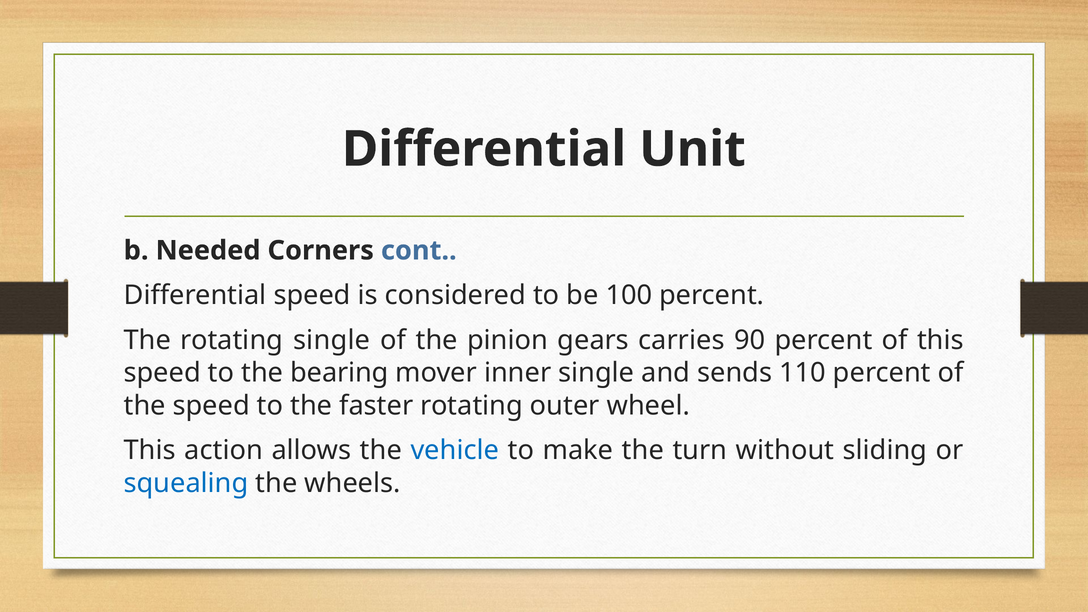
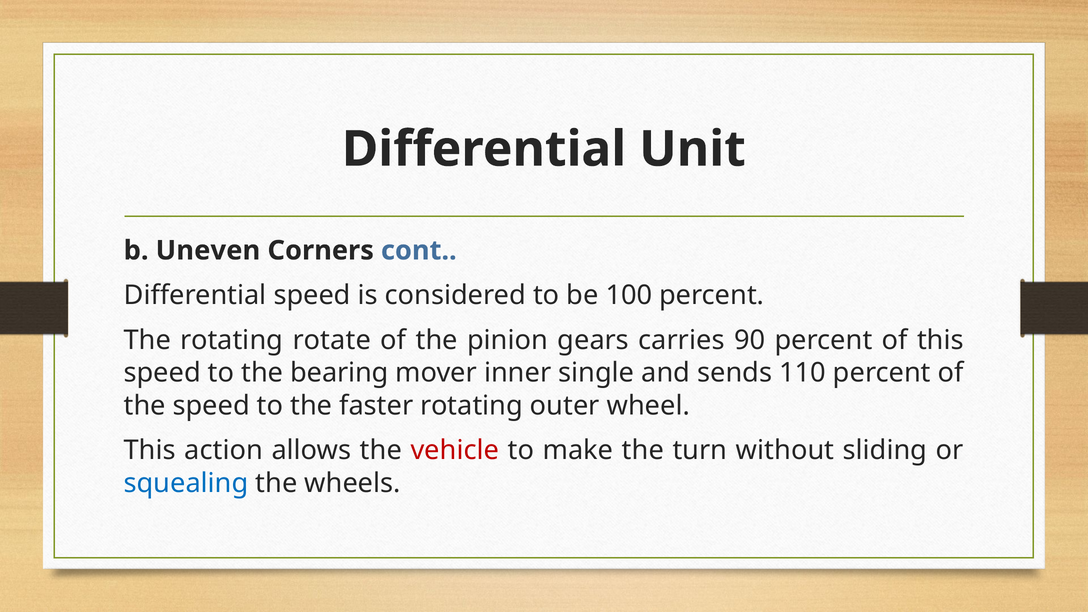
Needed: Needed -> Uneven
rotating single: single -> rotate
vehicle colour: blue -> red
